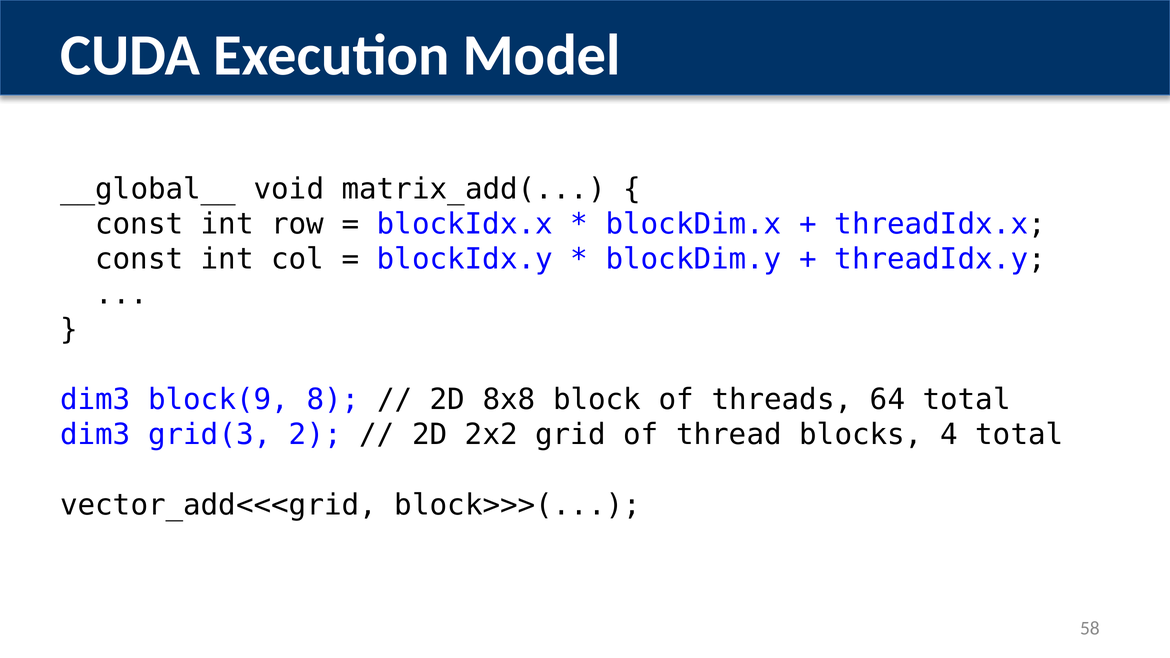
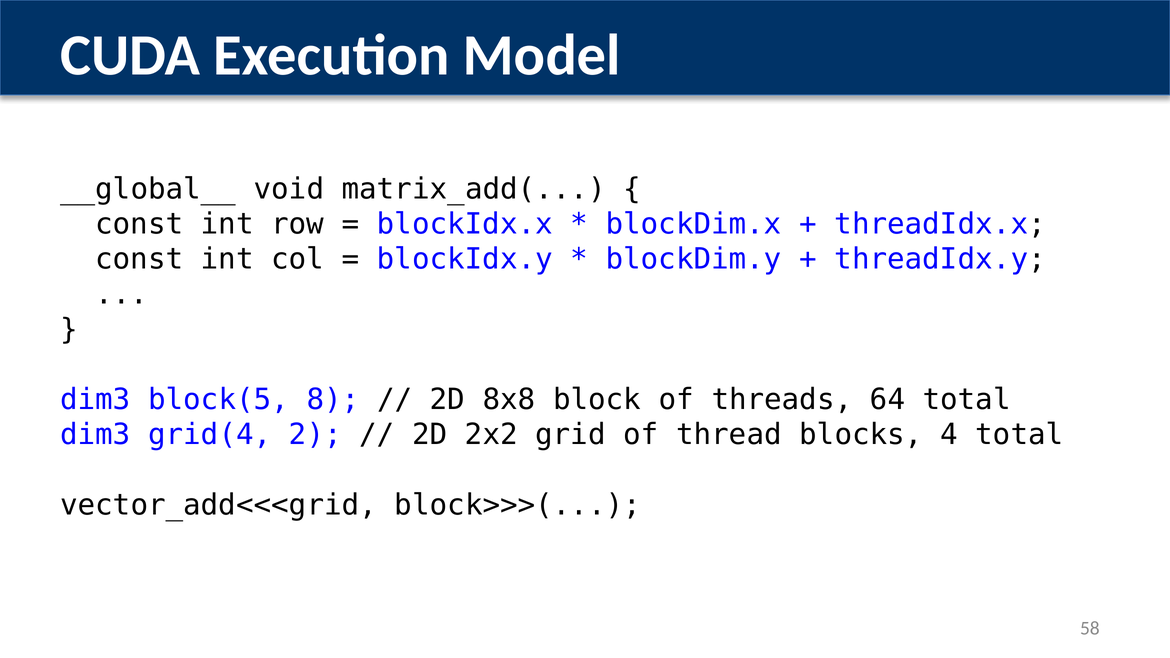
block(9: block(9 -> block(5
grid(3: grid(3 -> grid(4
